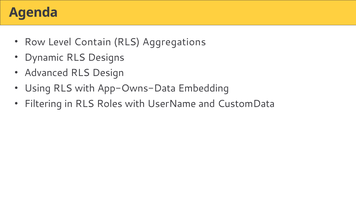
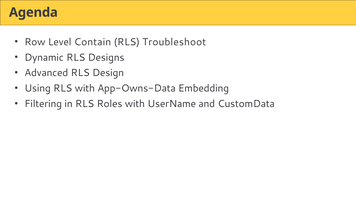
Aggregations: Aggregations -> Troubleshoot
